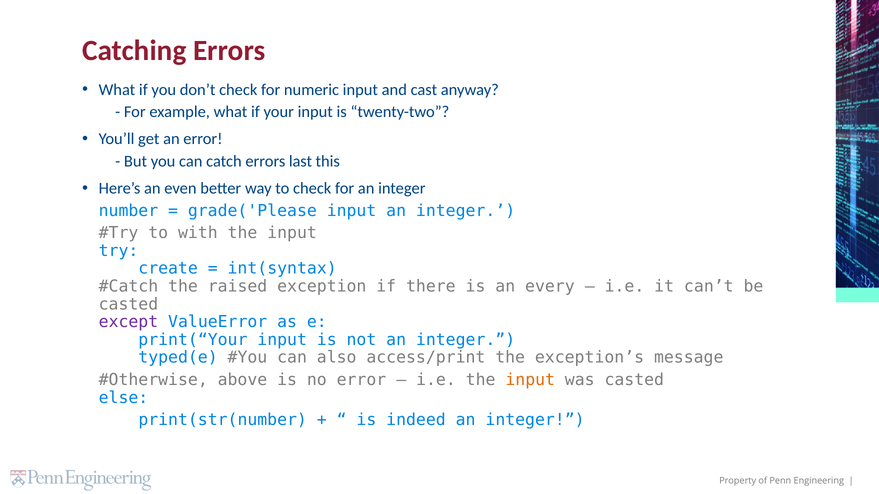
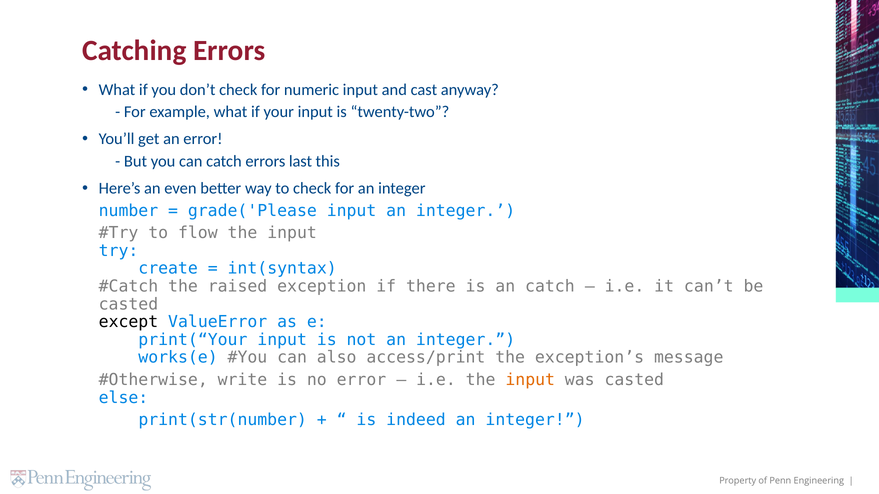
with: with -> flow
an every: every -> catch
except colour: purple -> black
typed(e: typed(e -> works(e
above: above -> write
